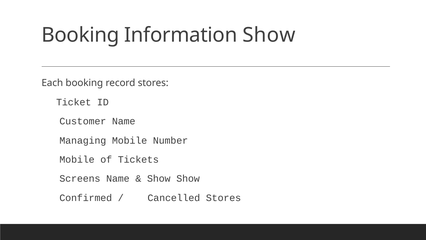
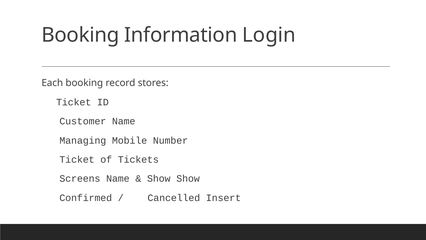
Information Show: Show -> Login
Mobile at (77, 159): Mobile -> Ticket
Cancelled Stores: Stores -> Insert
